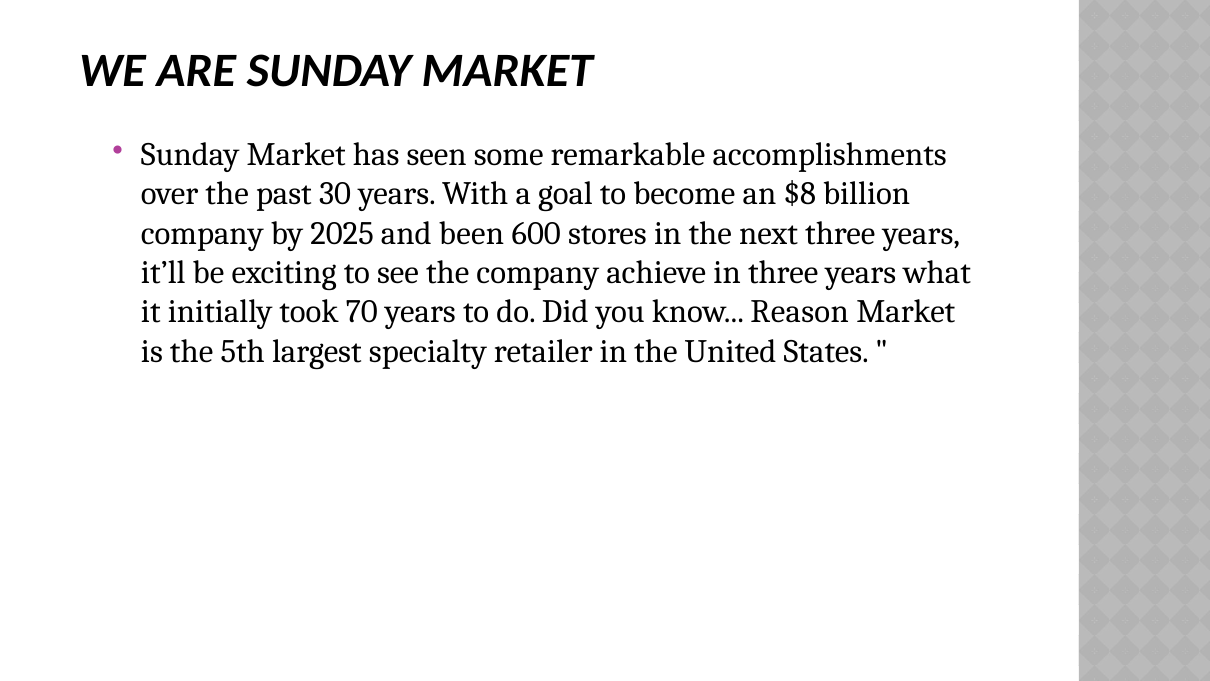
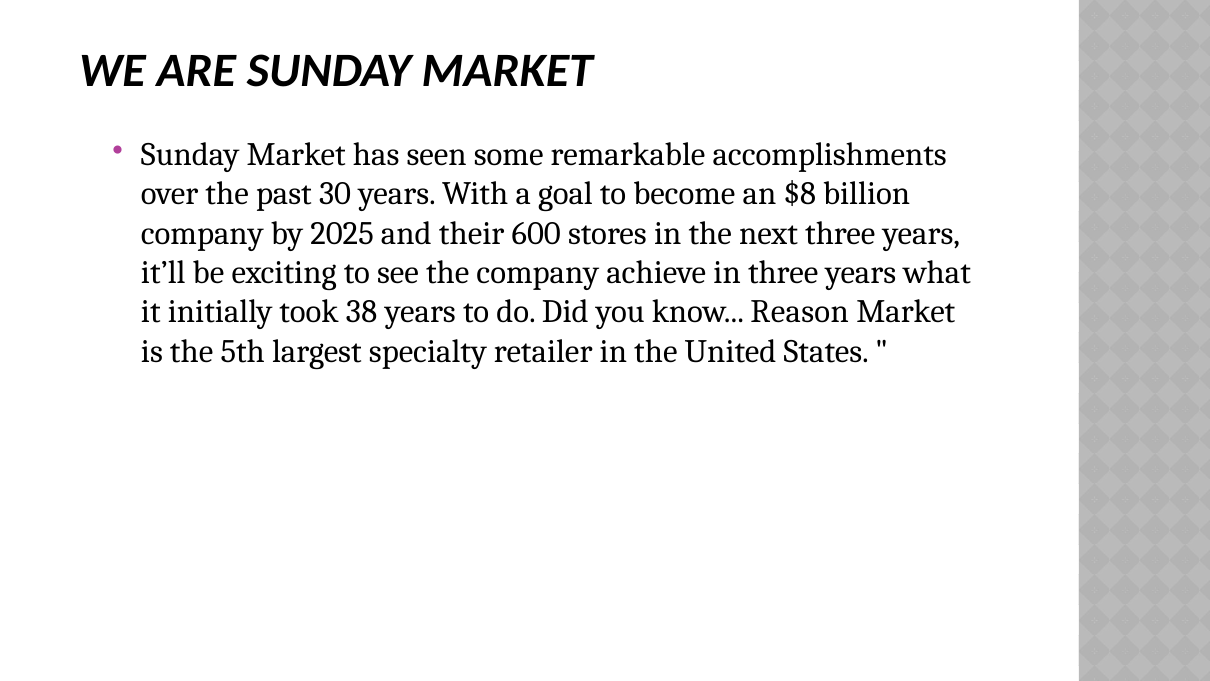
been: been -> their
70: 70 -> 38
